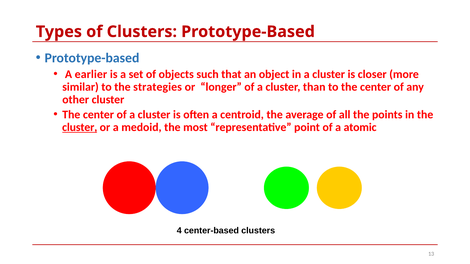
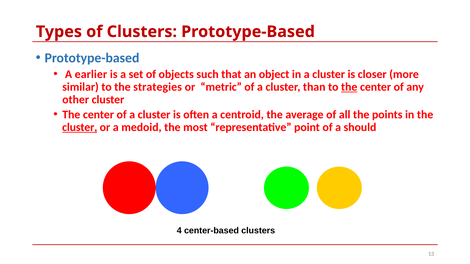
longer: longer -> metric
the at (349, 87) underline: none -> present
atomic: atomic -> should
